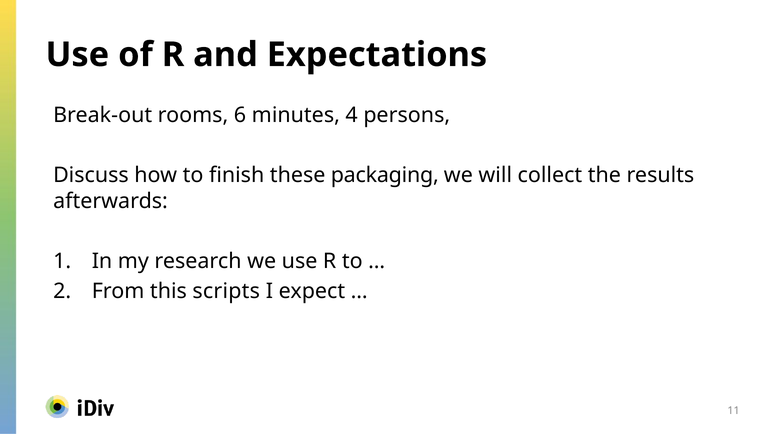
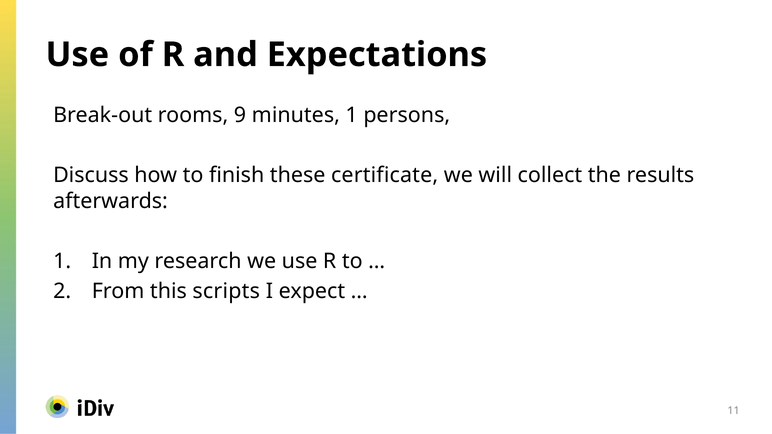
6: 6 -> 9
minutes 4: 4 -> 1
packaging: packaging -> certificate
